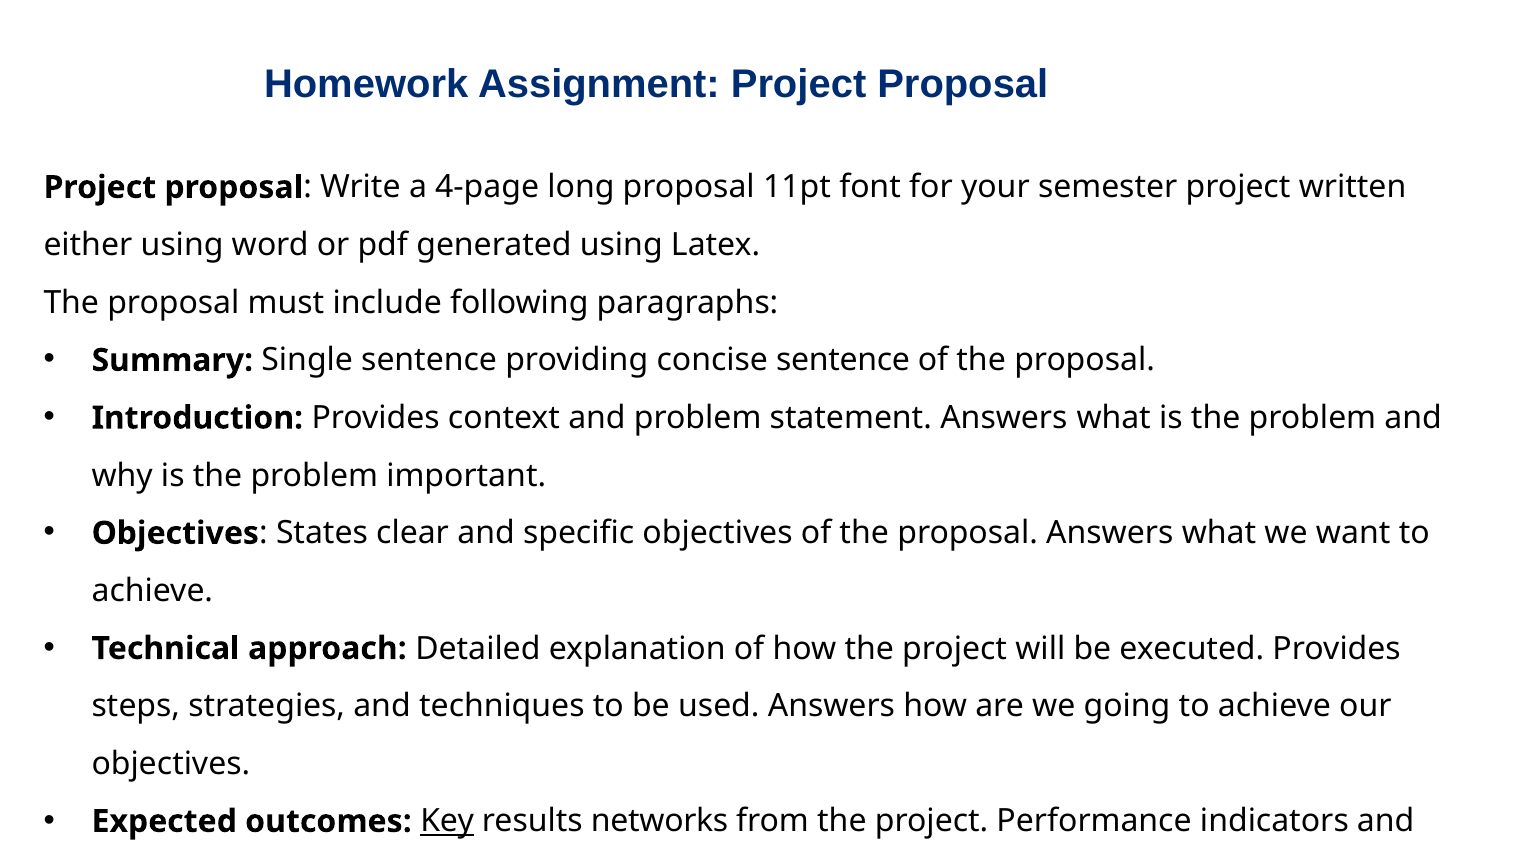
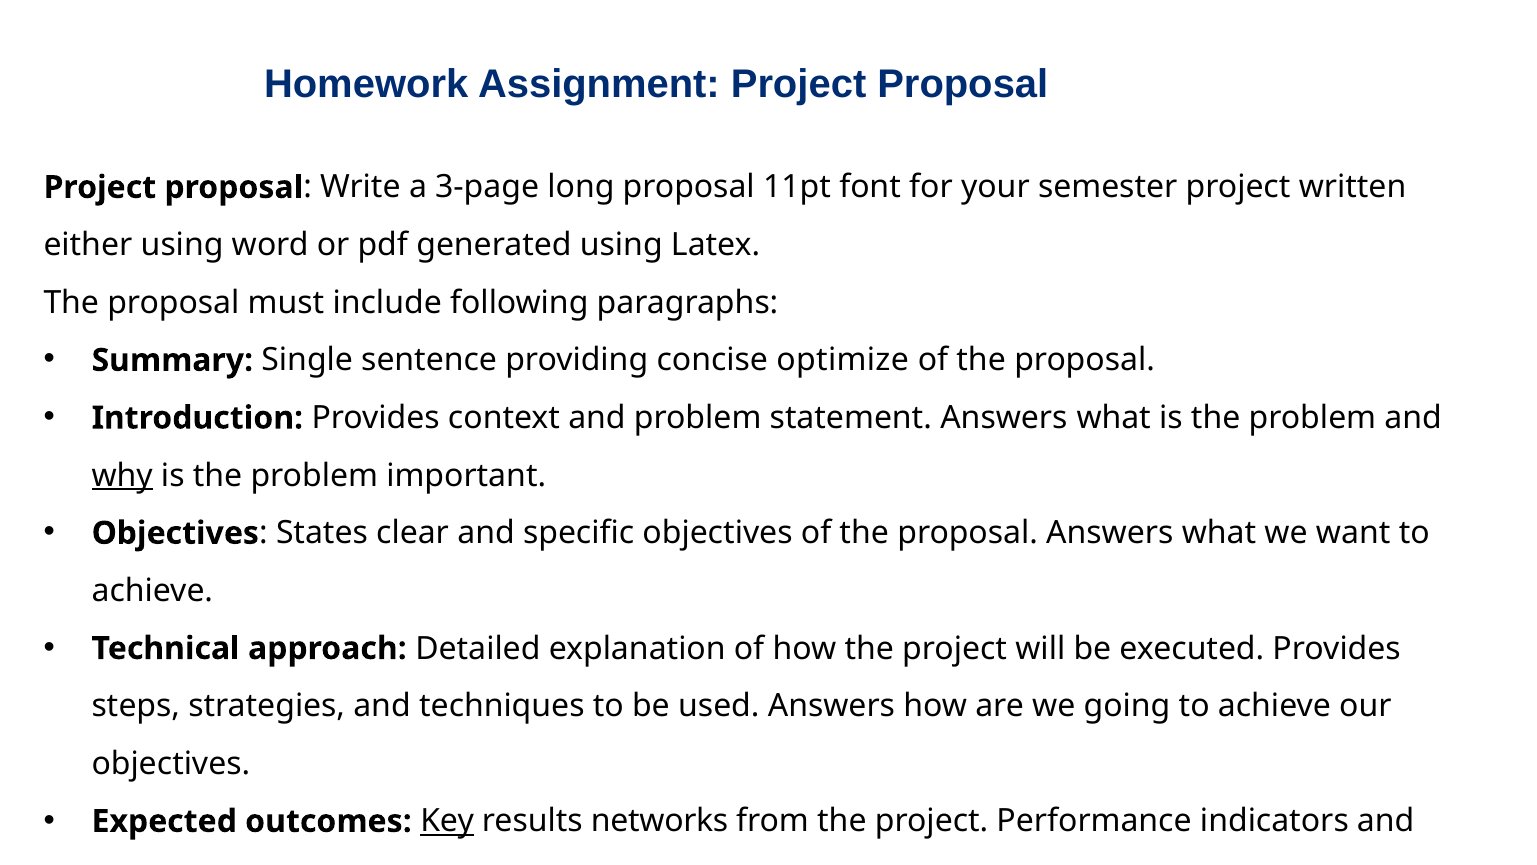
4-page: 4-page -> 3-page
concise sentence: sentence -> optimize
why underline: none -> present
